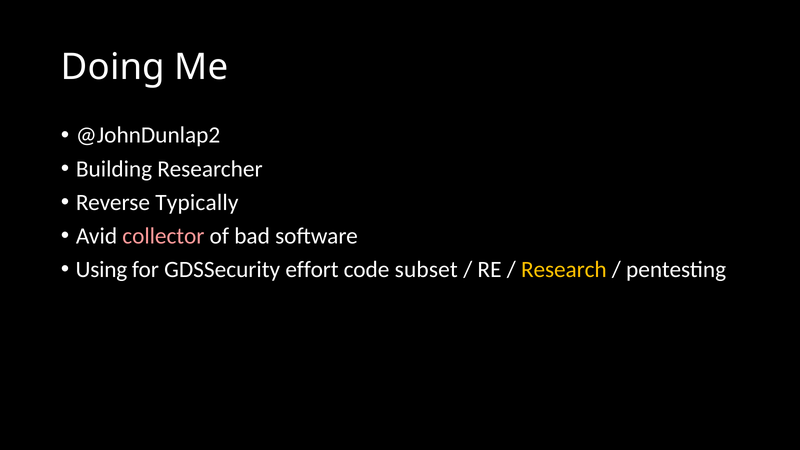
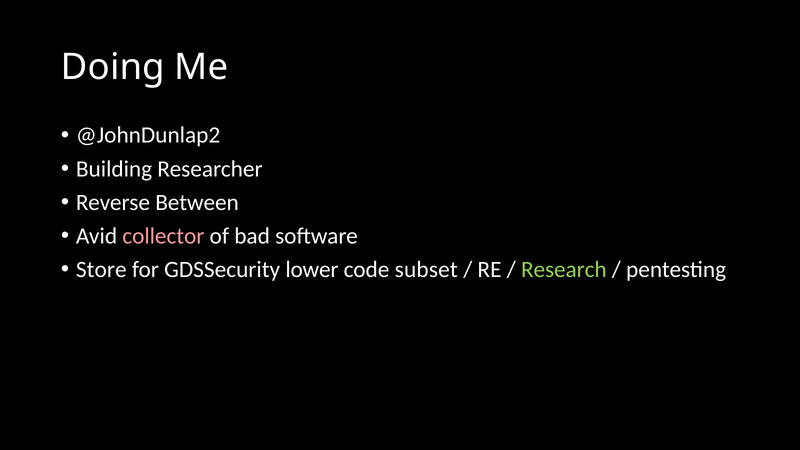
Typically: Typically -> Between
Using: Using -> Store
effort: effort -> lower
Research colour: yellow -> light green
